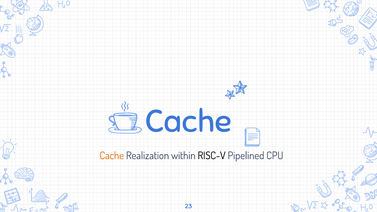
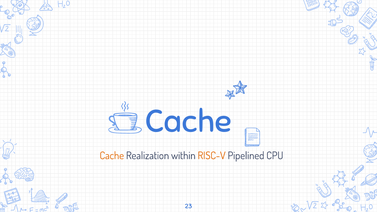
RISC-V colour: black -> orange
